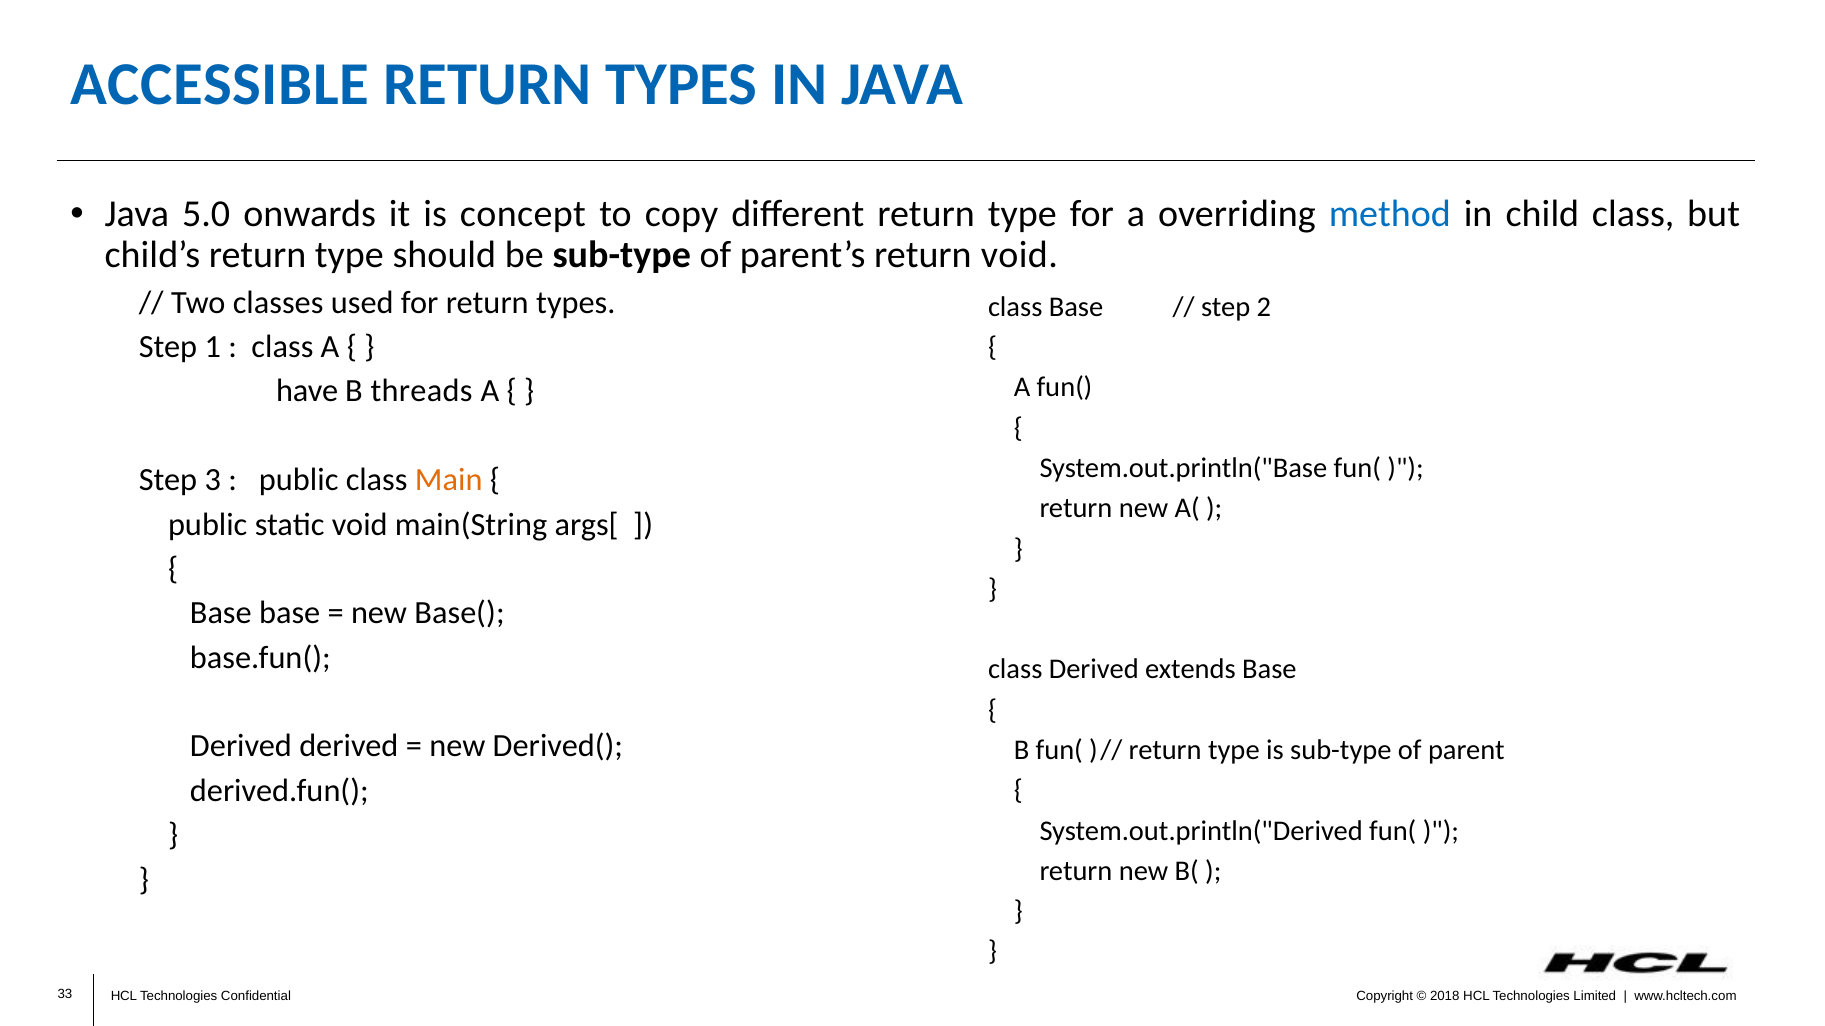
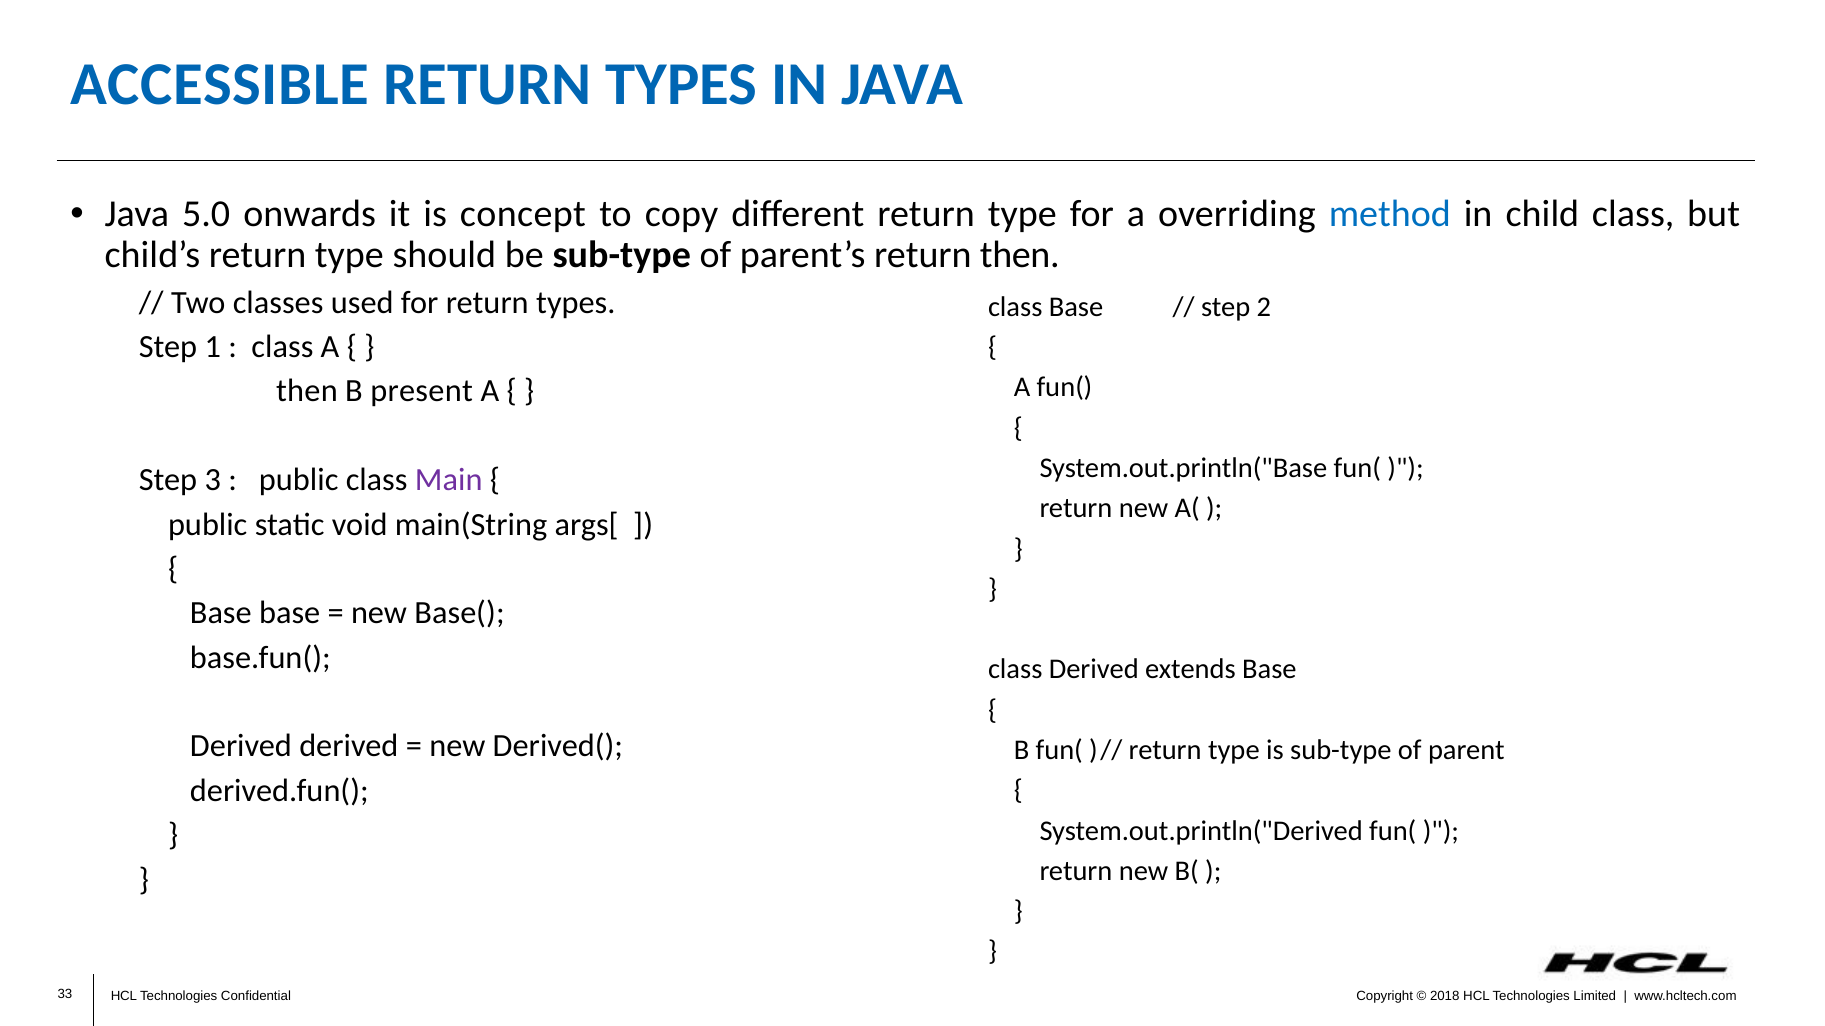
return void: void -> then
have at (307, 391): have -> then
threads: threads -> present
Main colour: orange -> purple
